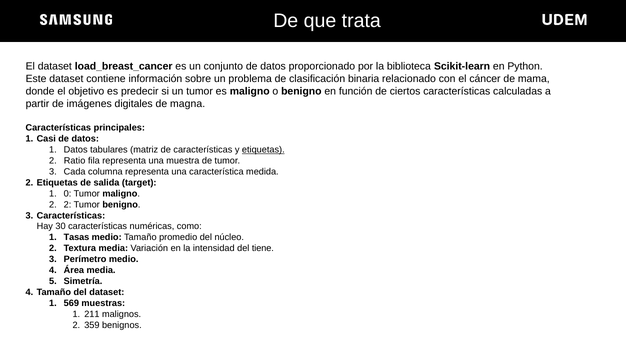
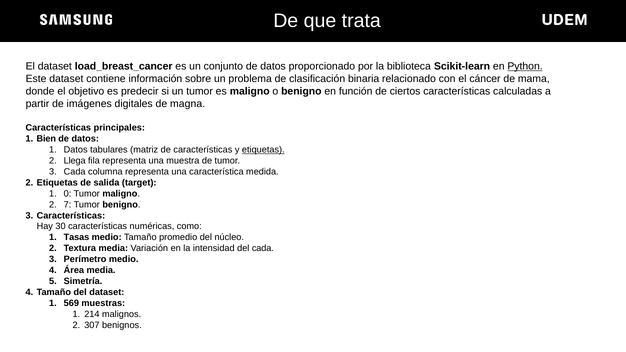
Python underline: none -> present
Casi: Casi -> Bien
Ratio: Ratio -> Llega
2 at (68, 205): 2 -> 7
del tiene: tiene -> cada
211: 211 -> 214
359: 359 -> 307
